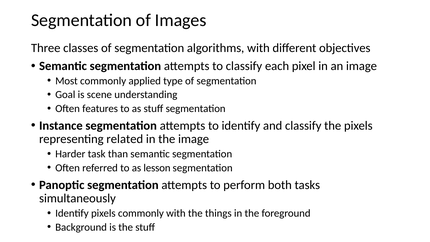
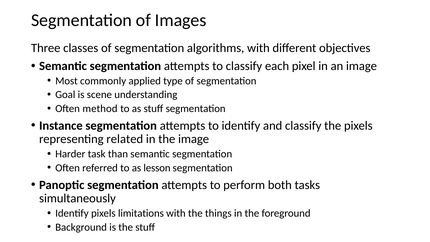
features: features -> method
pixels commonly: commonly -> limitations
